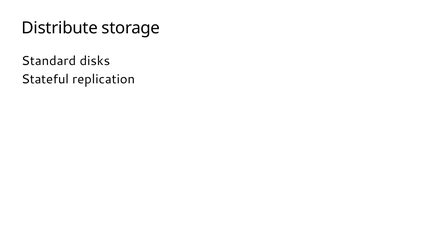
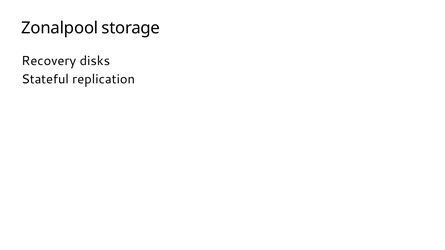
Distribute: Distribute -> Zonalpool
Standard: Standard -> Recovery
